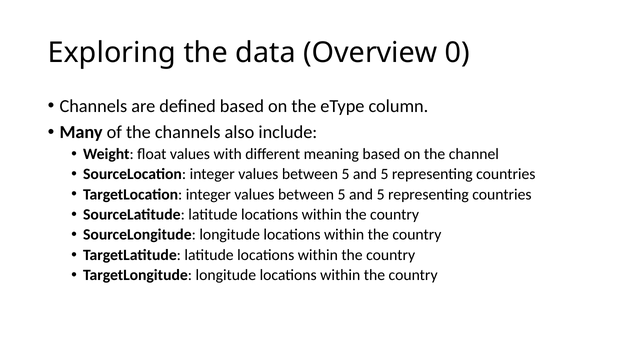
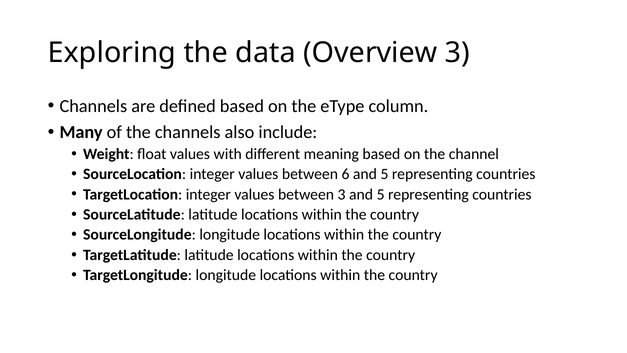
Overview 0: 0 -> 3
5 at (345, 174): 5 -> 6
5 at (342, 194): 5 -> 3
